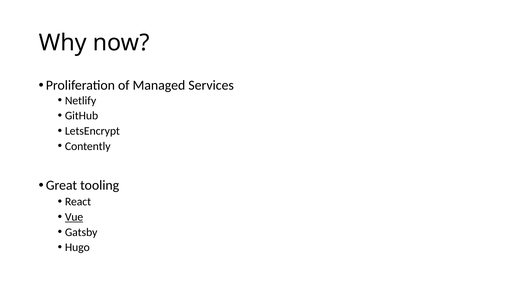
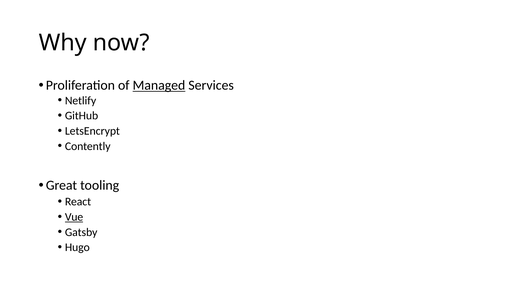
Managed underline: none -> present
